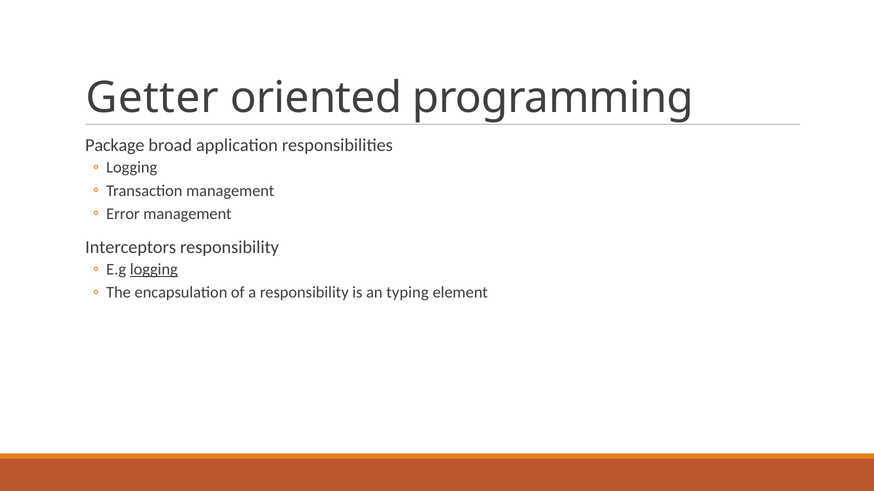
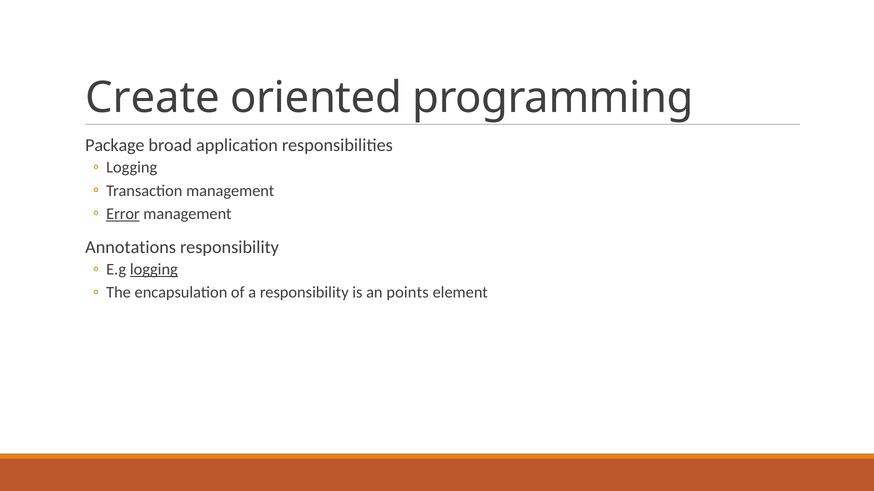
Getter: Getter -> Create
Error underline: none -> present
Interceptors: Interceptors -> Annotations
typing: typing -> points
